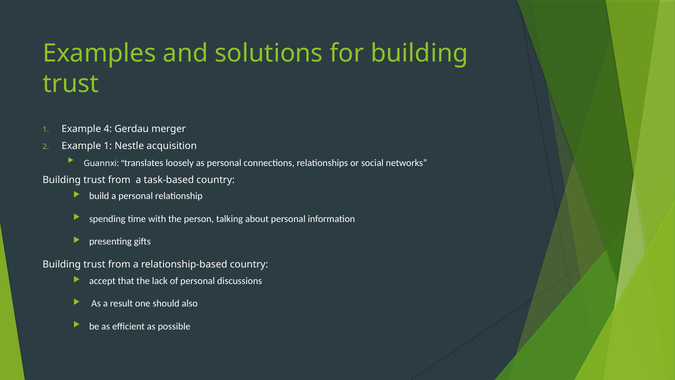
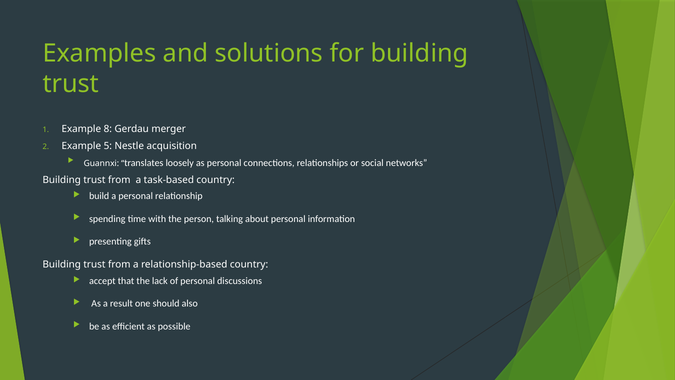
4: 4 -> 8
Example 1: 1 -> 5
